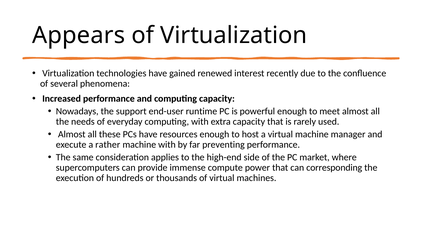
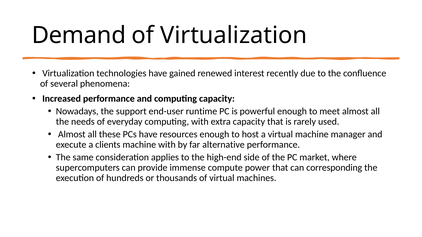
Appears: Appears -> Demand
rather: rather -> clients
preventing: preventing -> alternative
